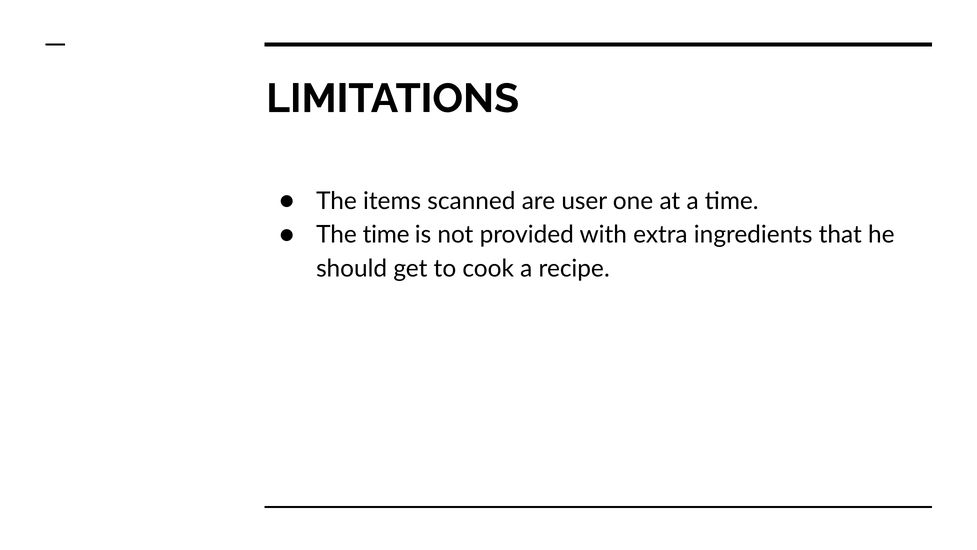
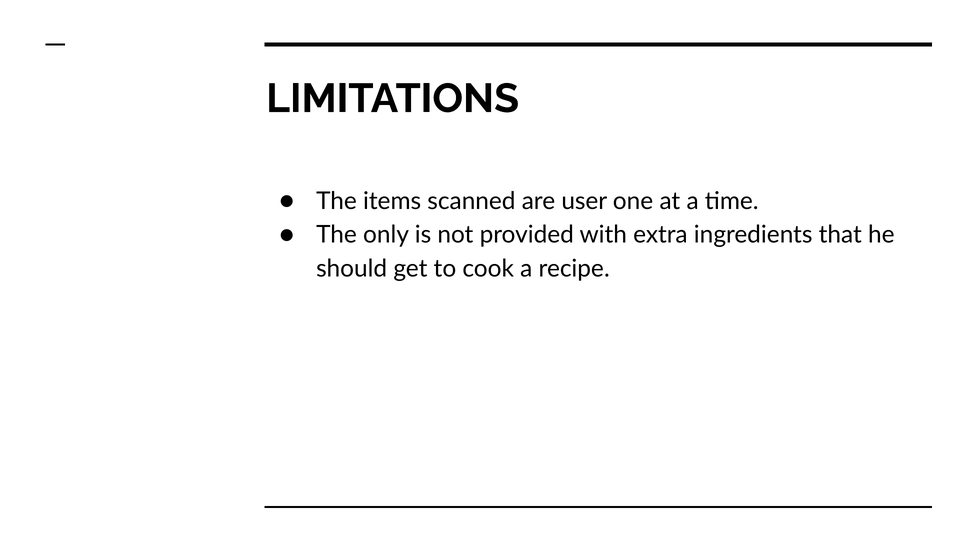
The time: time -> only
